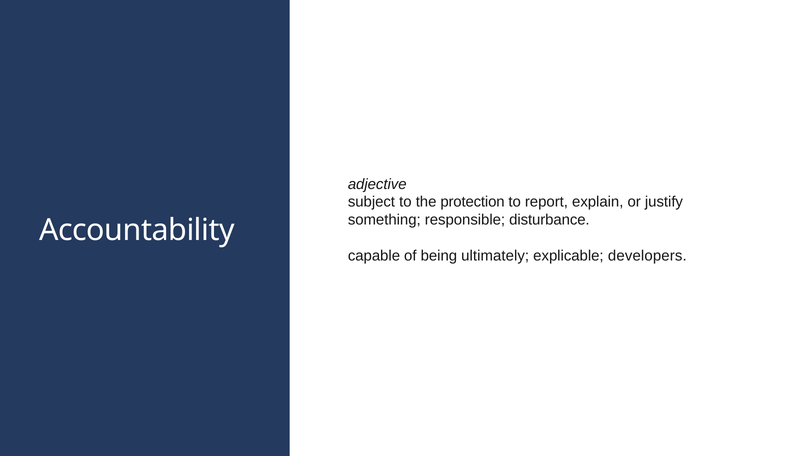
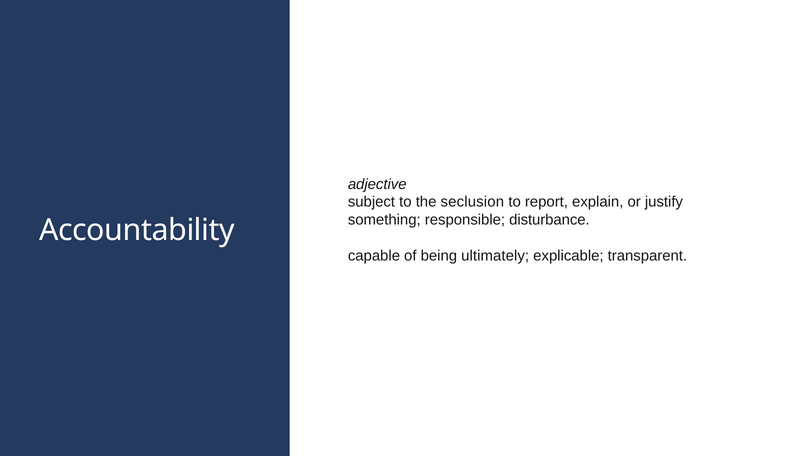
protection: protection -> seclusion
developers: developers -> transparent
